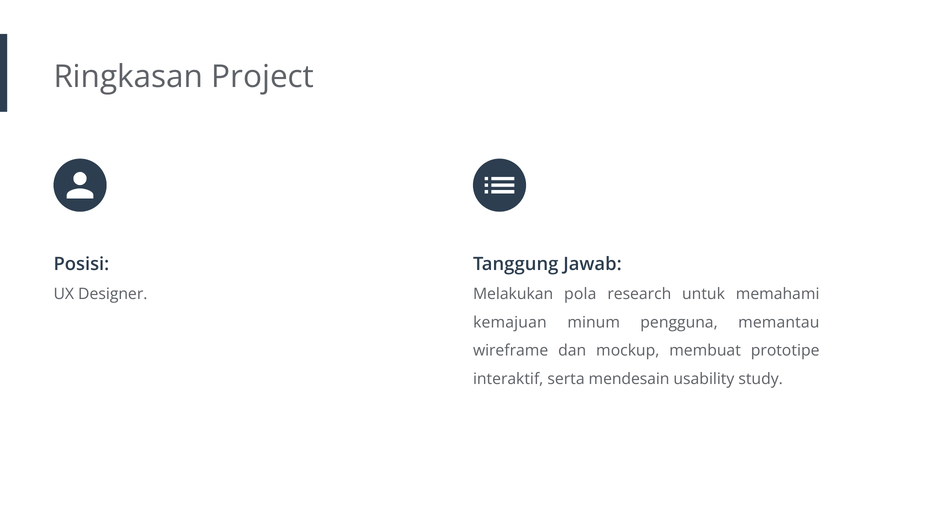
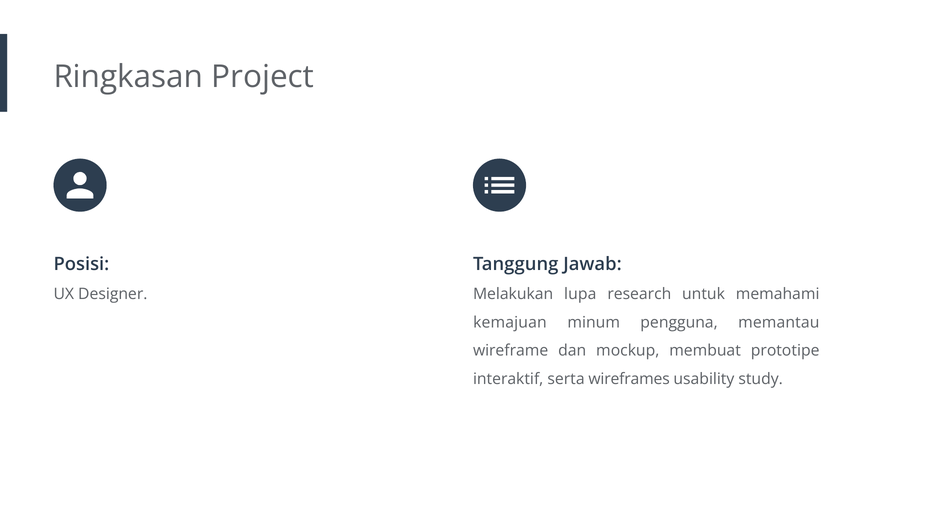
pola: pola -> lupa
mendesain: mendesain -> wireframes
